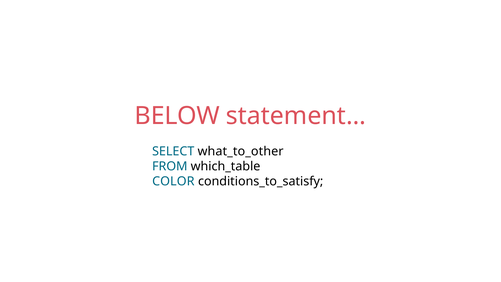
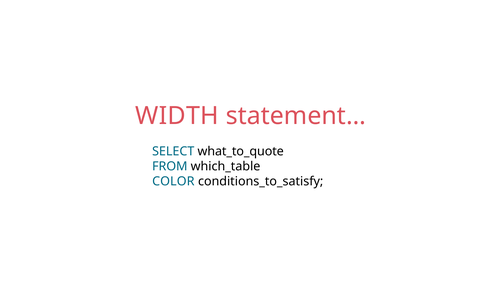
BELOW: BELOW -> WIDTH
what_to_other: what_to_other -> what_to_quote
